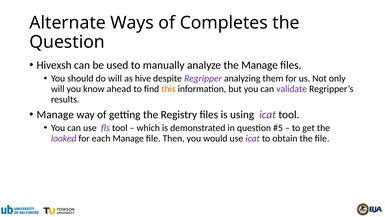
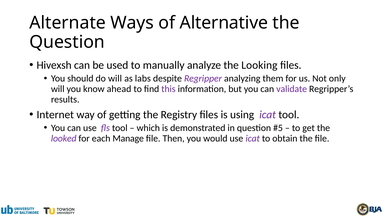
Completes: Completes -> Alternative
the Manage: Manage -> Looking
hive: hive -> labs
this colour: orange -> purple
Manage at (55, 114): Manage -> Internet
